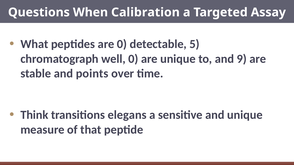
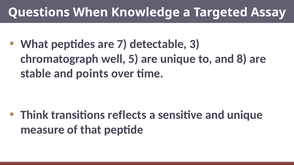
Calibration: Calibration -> Knowledge
are 0: 0 -> 7
5: 5 -> 3
well 0: 0 -> 5
9: 9 -> 8
elegans: elegans -> reflects
